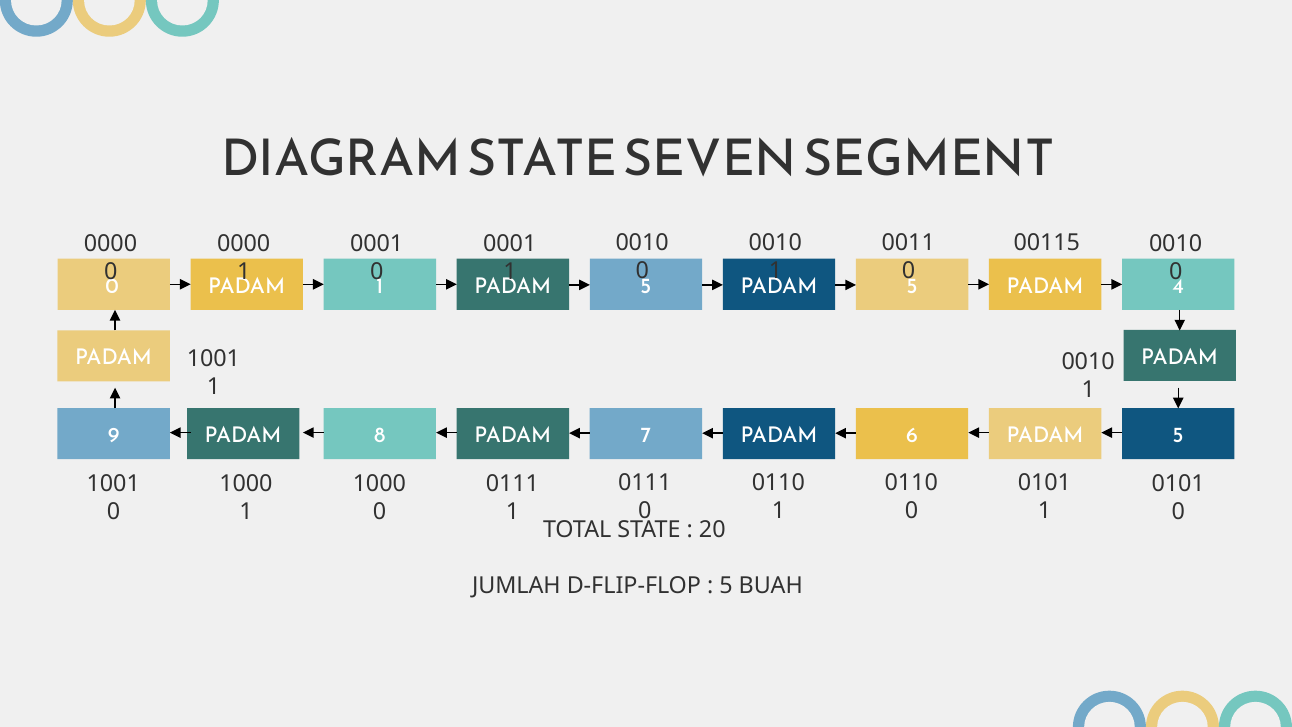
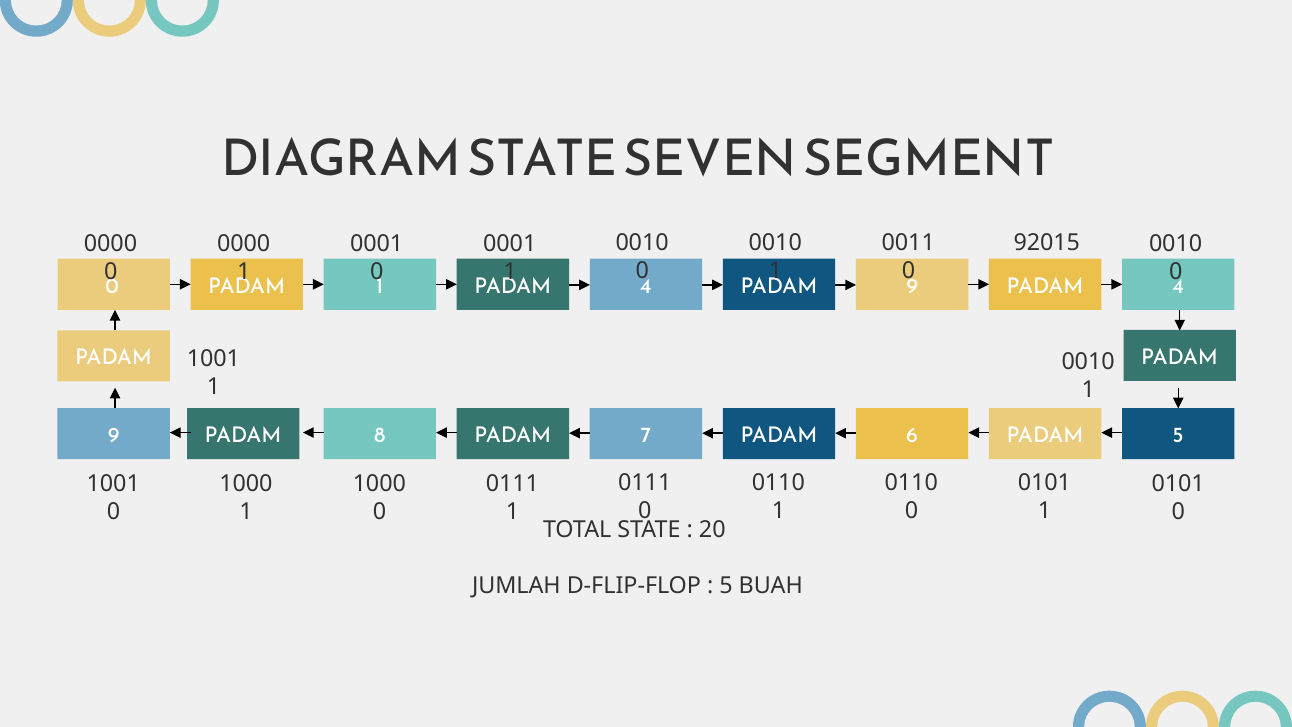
00115: 00115 -> 92015
5 at (646, 286): 5 -> 4
5 at (912, 286): 5 -> 9
